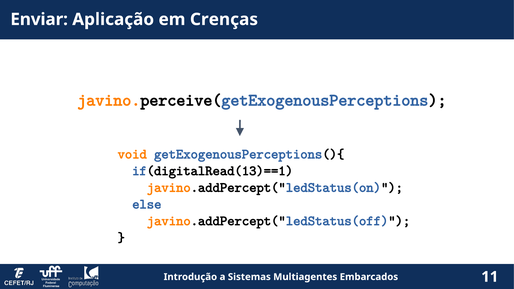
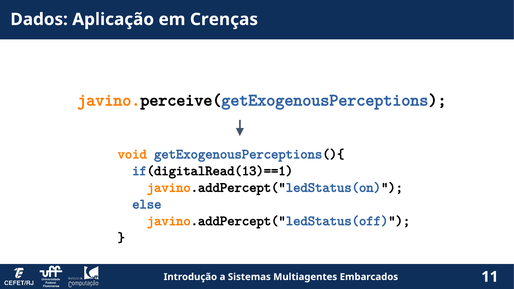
Enviar: Enviar -> Dados
